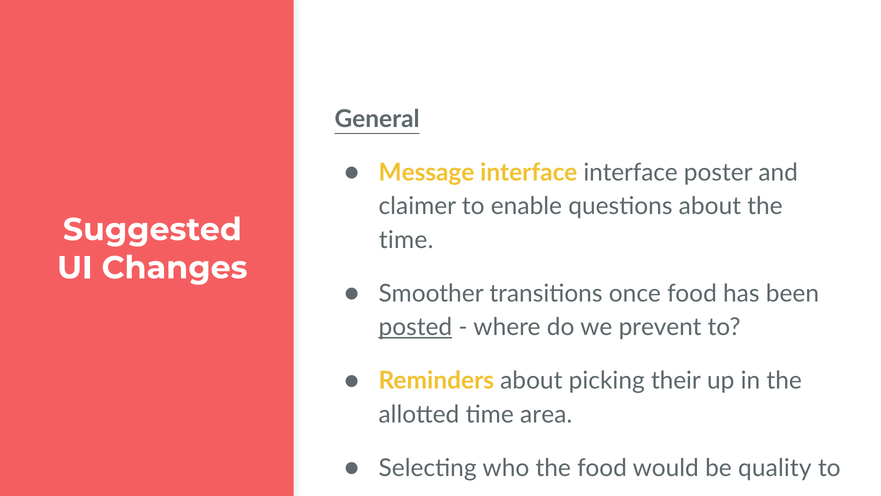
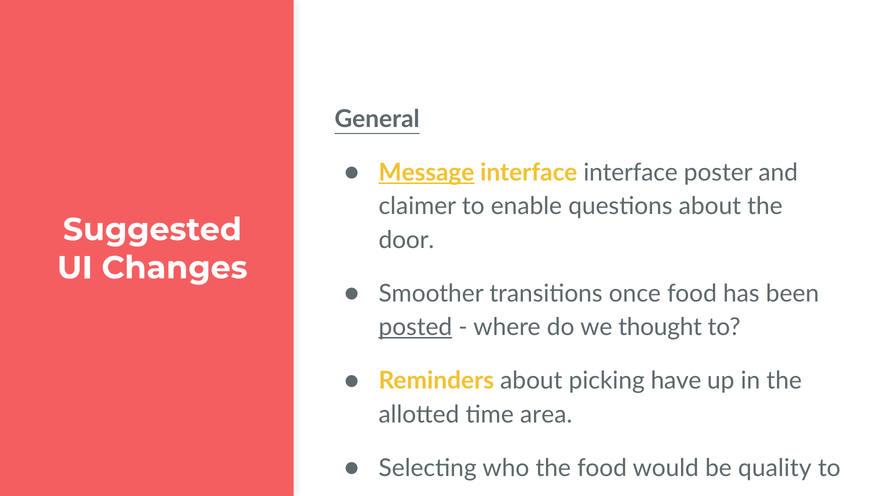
Message underline: none -> present
time at (406, 240): time -> door
prevent: prevent -> thought
their: their -> have
